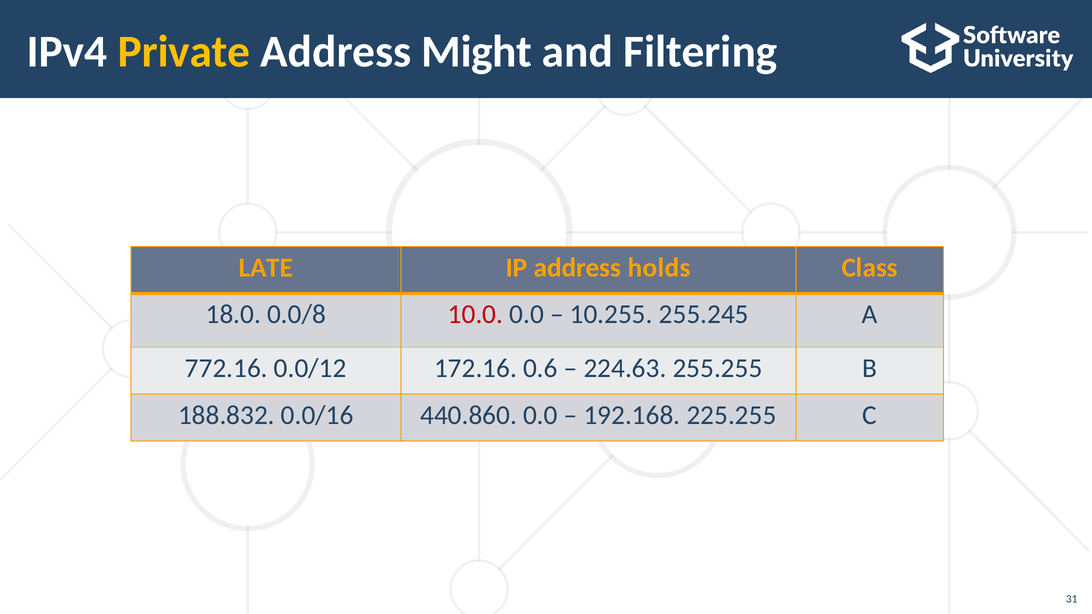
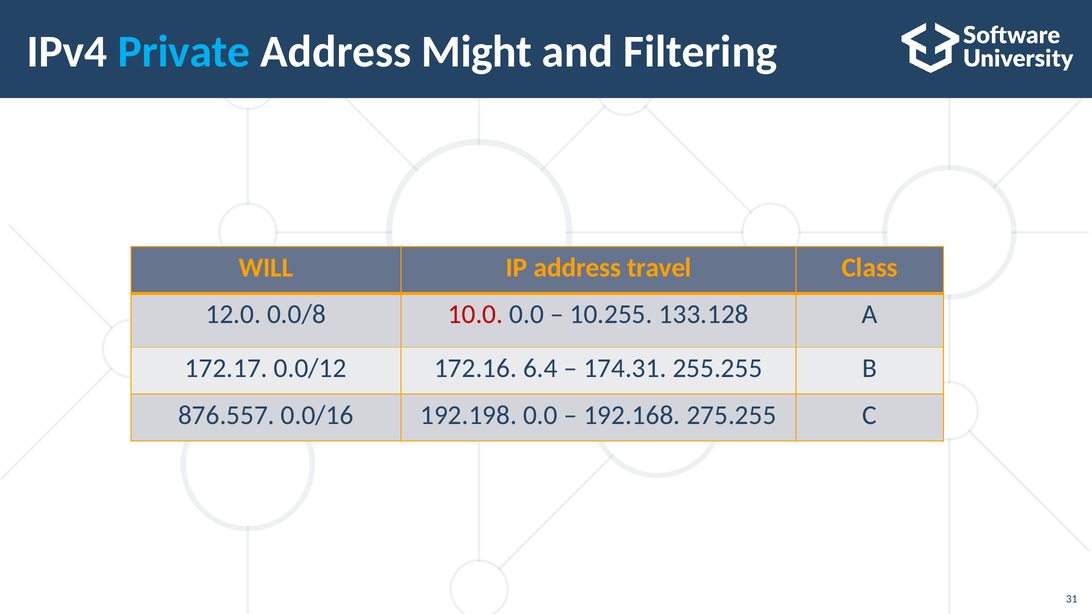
Private colour: yellow -> light blue
LATE: LATE -> WILL
holds: holds -> travel
18.0: 18.0 -> 12.0
255.245: 255.245 -> 133.128
772.16: 772.16 -> 172.17
0.6: 0.6 -> 6.4
224.63: 224.63 -> 174.31
188.832: 188.832 -> 876.557
440.860: 440.860 -> 192.198
225.255: 225.255 -> 275.255
